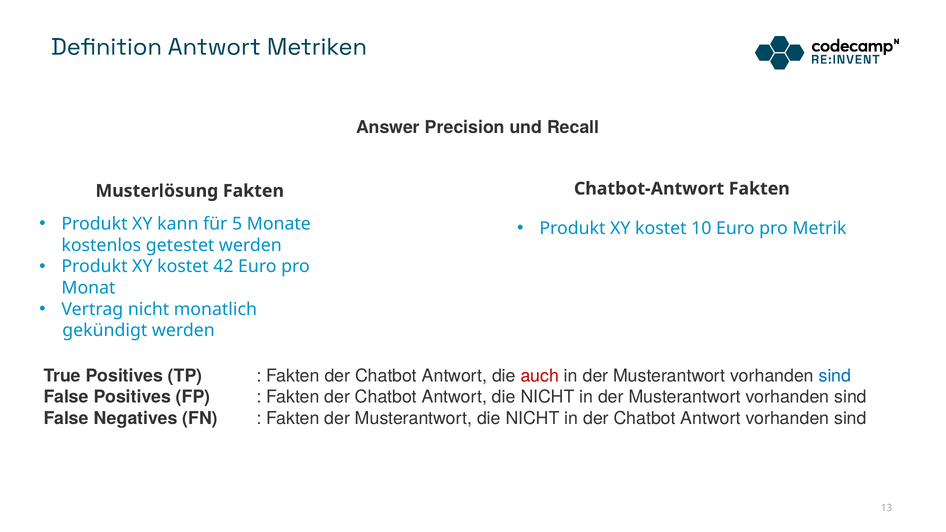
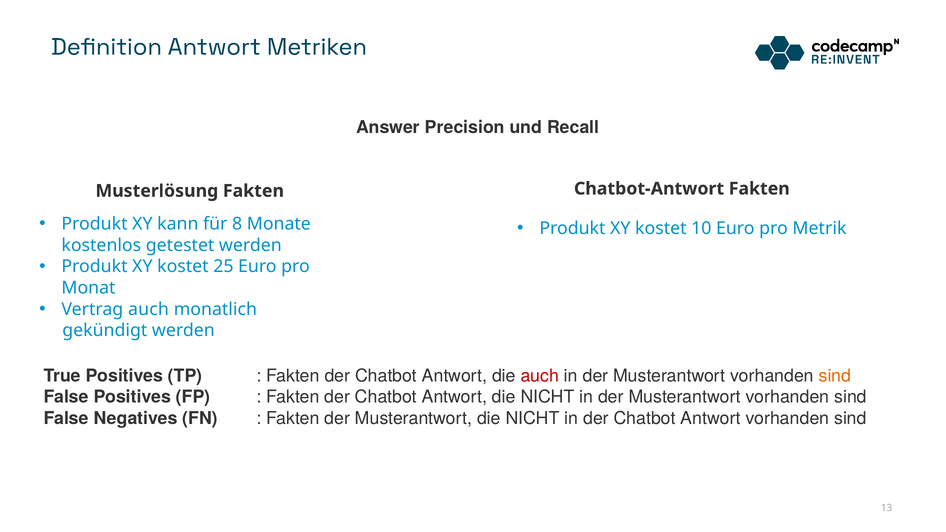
5: 5 -> 8
42: 42 -> 25
Vertrag nicht: nicht -> auch
sind at (835, 376) colour: blue -> orange
